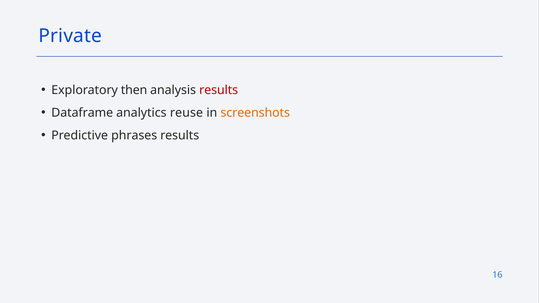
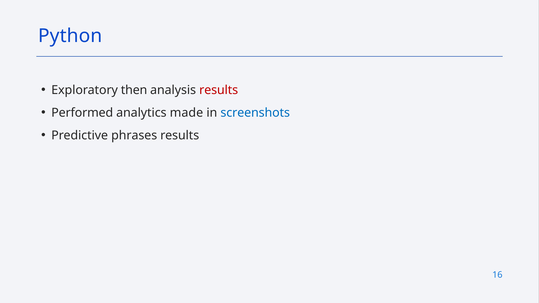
Private: Private -> Python
Dataframe: Dataframe -> Performed
reuse: reuse -> made
screenshots colour: orange -> blue
